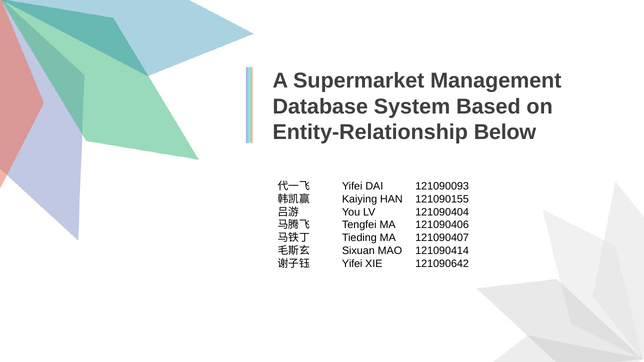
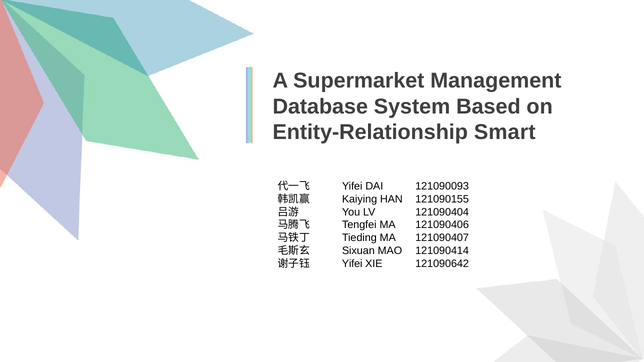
Below: Below -> Smart
